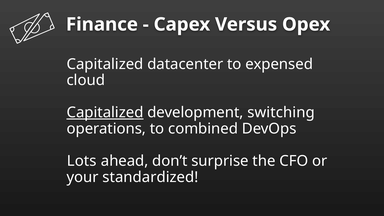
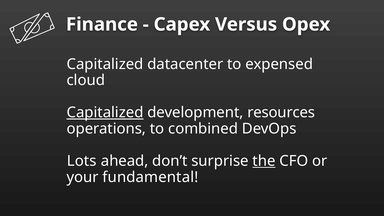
switching: switching -> resources
the underline: none -> present
standardized: standardized -> fundamental
